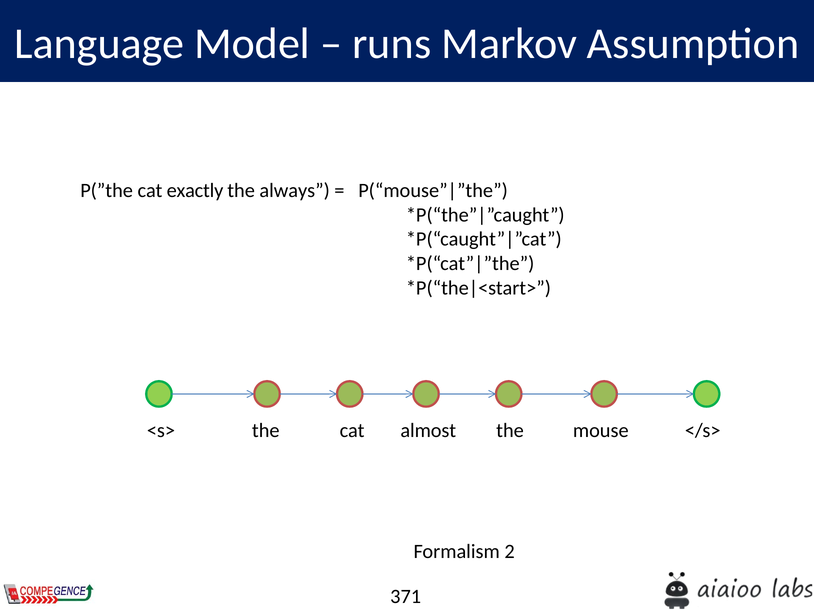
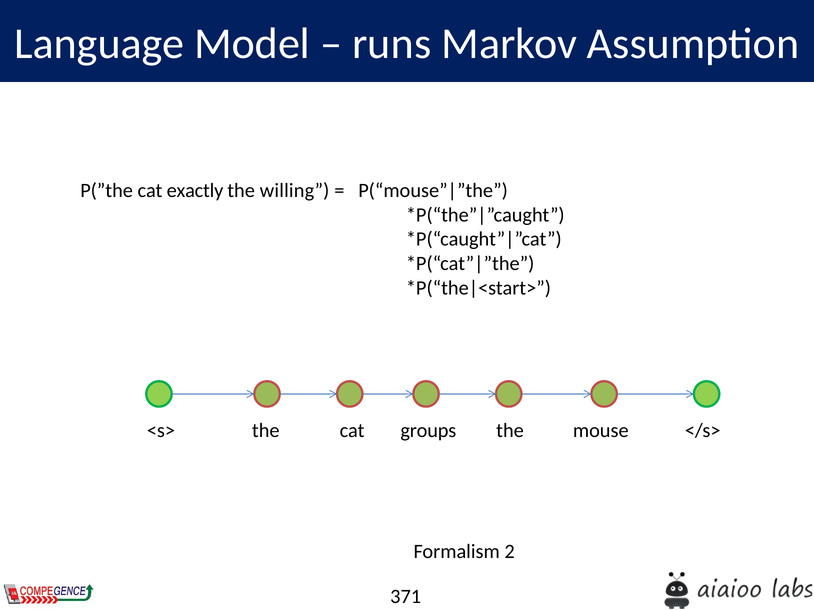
always: always -> willing
almost: almost -> groups
